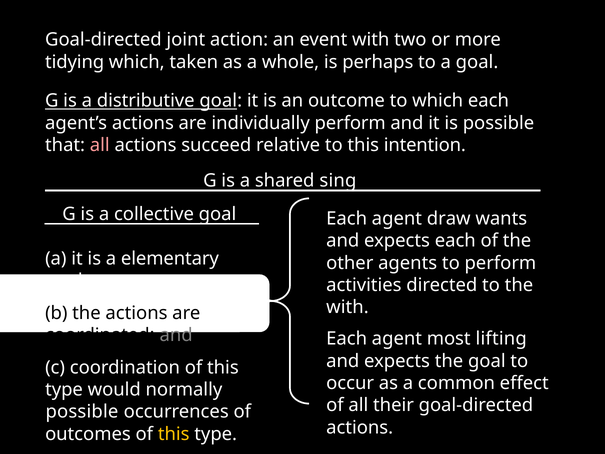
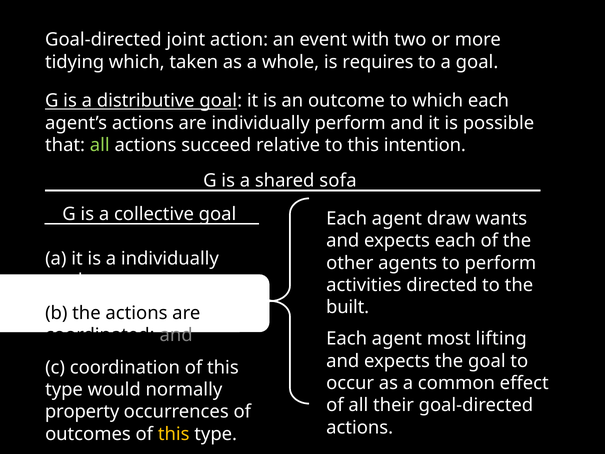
perhaps: perhaps -> requires
all at (100, 145) colour: pink -> light green
sing: sing -> sofa
a elementary: elementary -> individually
with at (347, 307): with -> built
possible at (82, 412): possible -> property
